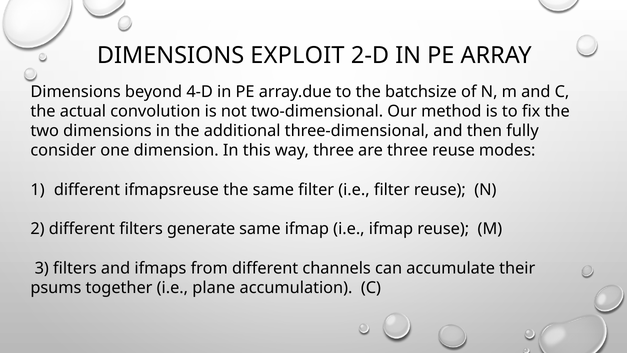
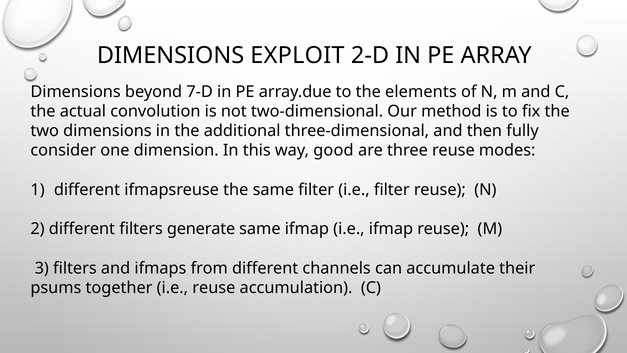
4-D: 4-D -> 7-D
batchsize: batchsize -> elements
way three: three -> good
i.e plane: plane -> reuse
